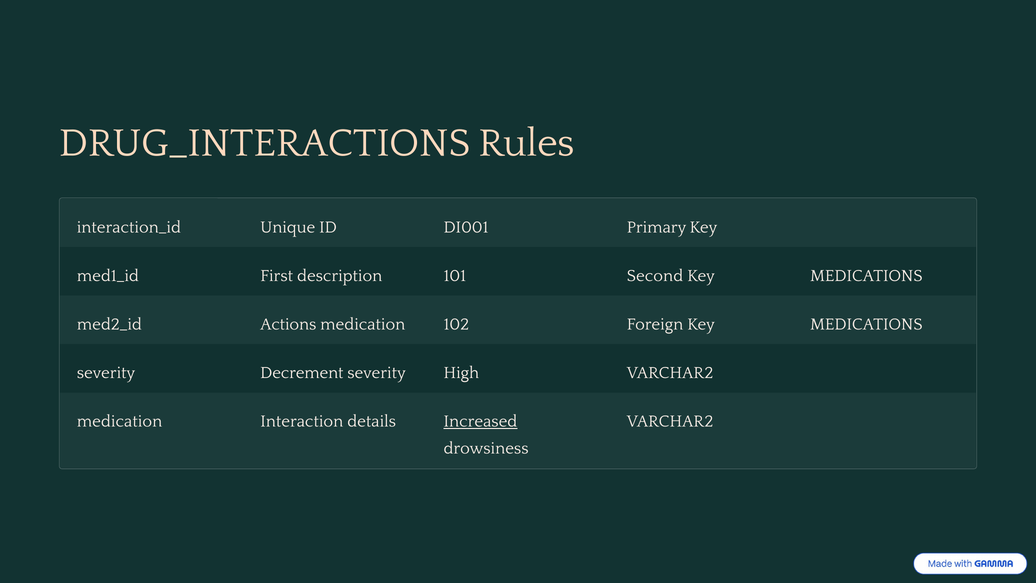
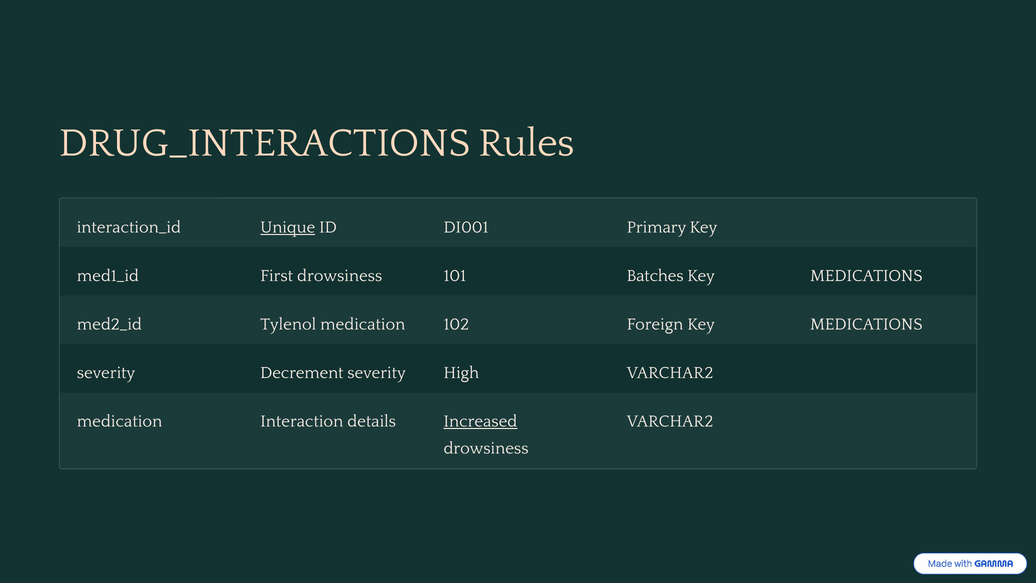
Unique underline: none -> present
First description: description -> drowsiness
Second: Second -> Batches
Actions: Actions -> Tylenol
